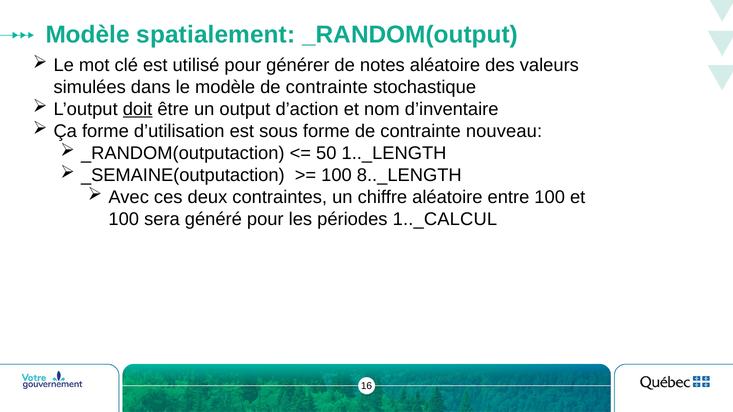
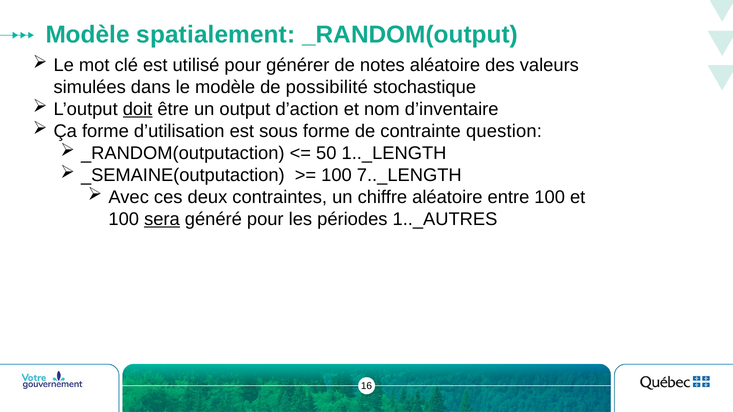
modèle de contrainte: contrainte -> possibilité
nouveau: nouveau -> question
8.._LENGTH: 8.._LENGTH -> 7.._LENGTH
sera underline: none -> present
1.._CALCUL: 1.._CALCUL -> 1.._AUTRES
